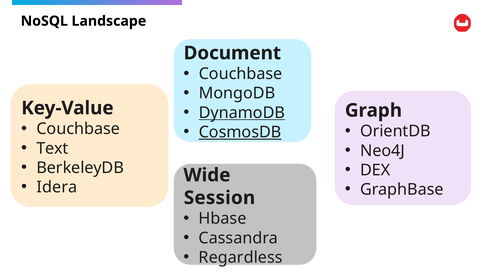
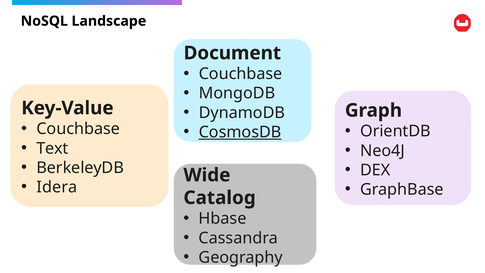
DynamoDB underline: present -> none
Session: Session -> Catalog
Regardless: Regardless -> Geography
